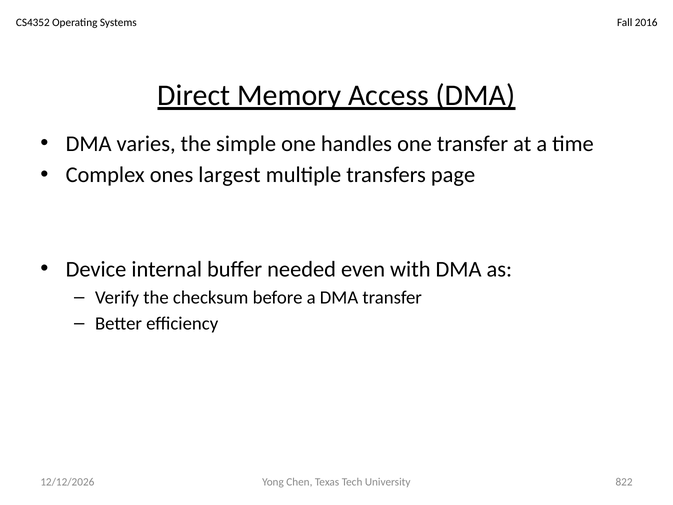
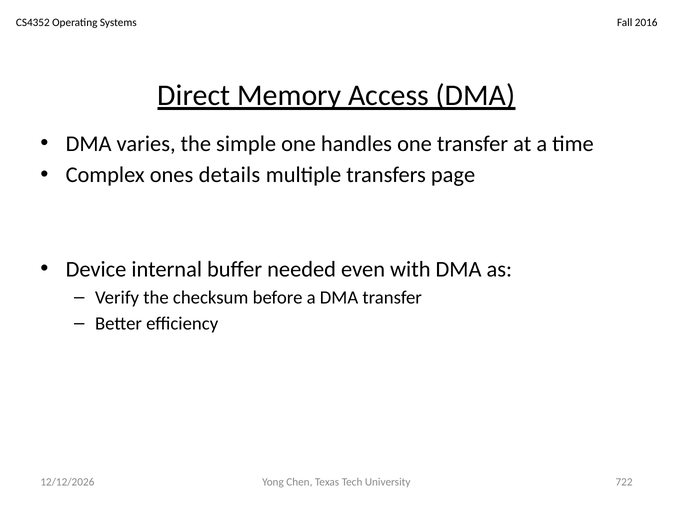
largest: largest -> details
822: 822 -> 722
